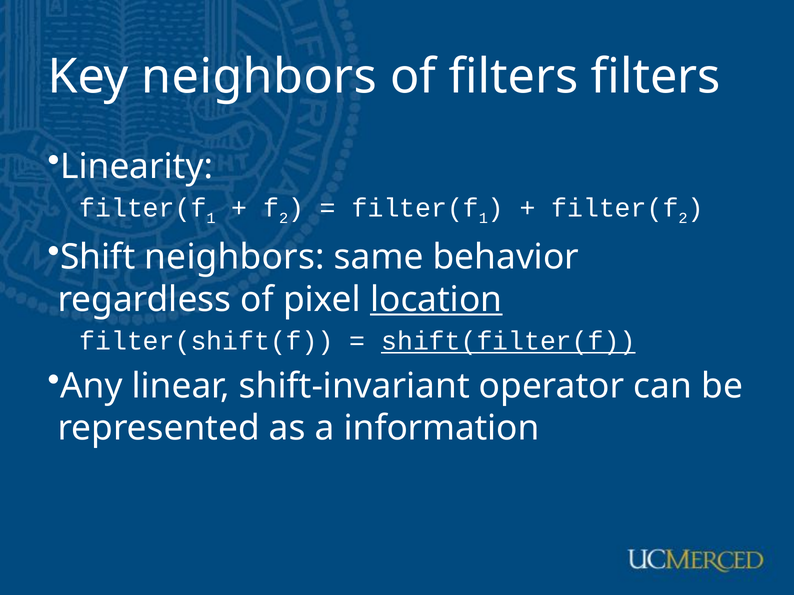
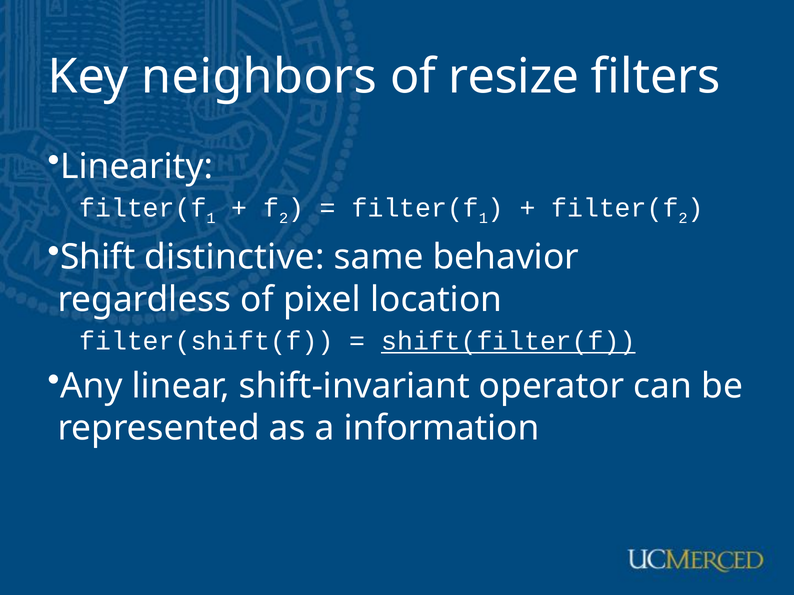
of filters: filters -> resize
Shift neighbors: neighbors -> distinctive
location underline: present -> none
